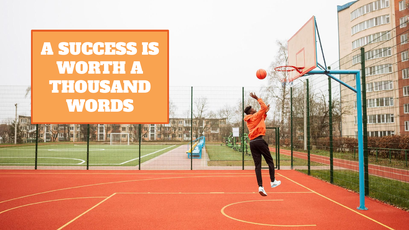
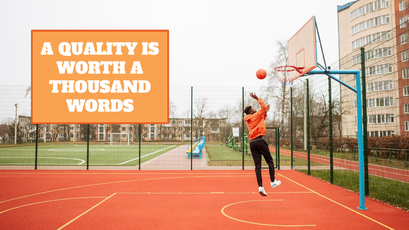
SUCCESS: SUCCESS -> QUALITY
